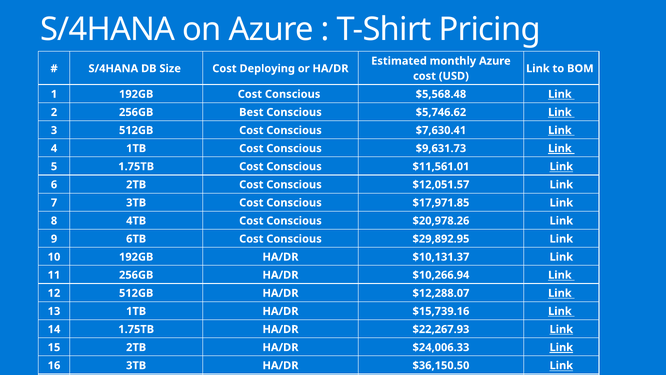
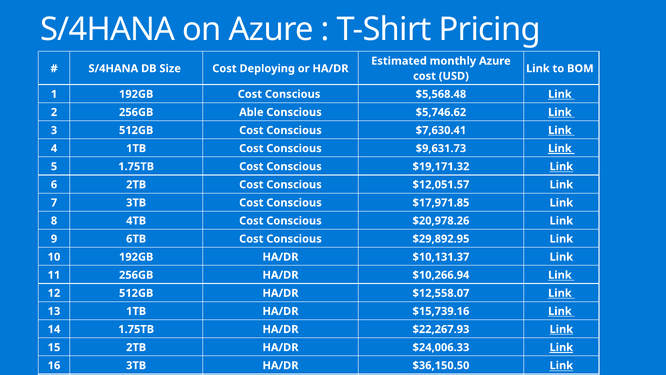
Best: Best -> Able
$11,561.01: $11,561.01 -> $19,171.32
$12,288.07: $12,288.07 -> $12,558.07
